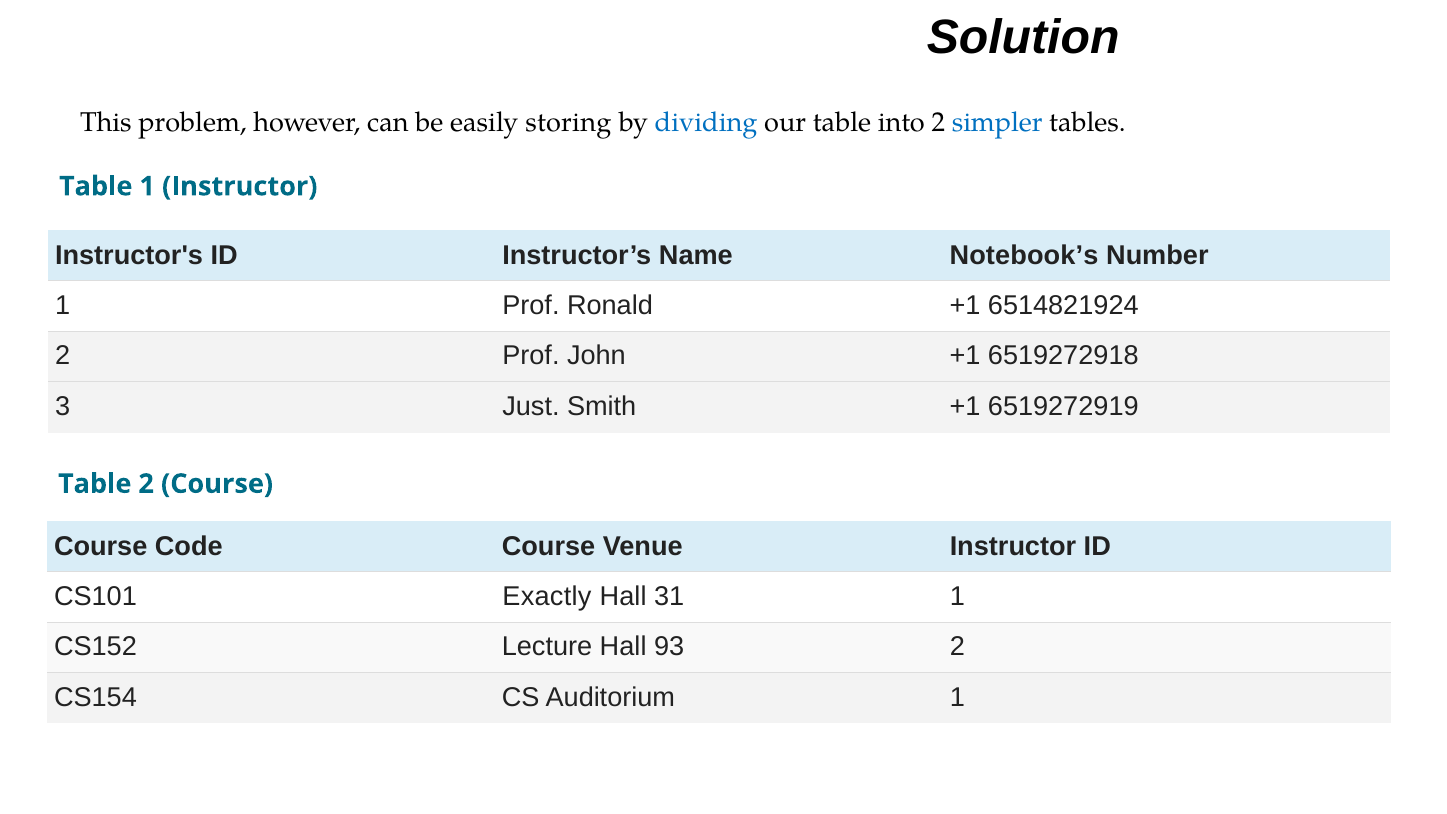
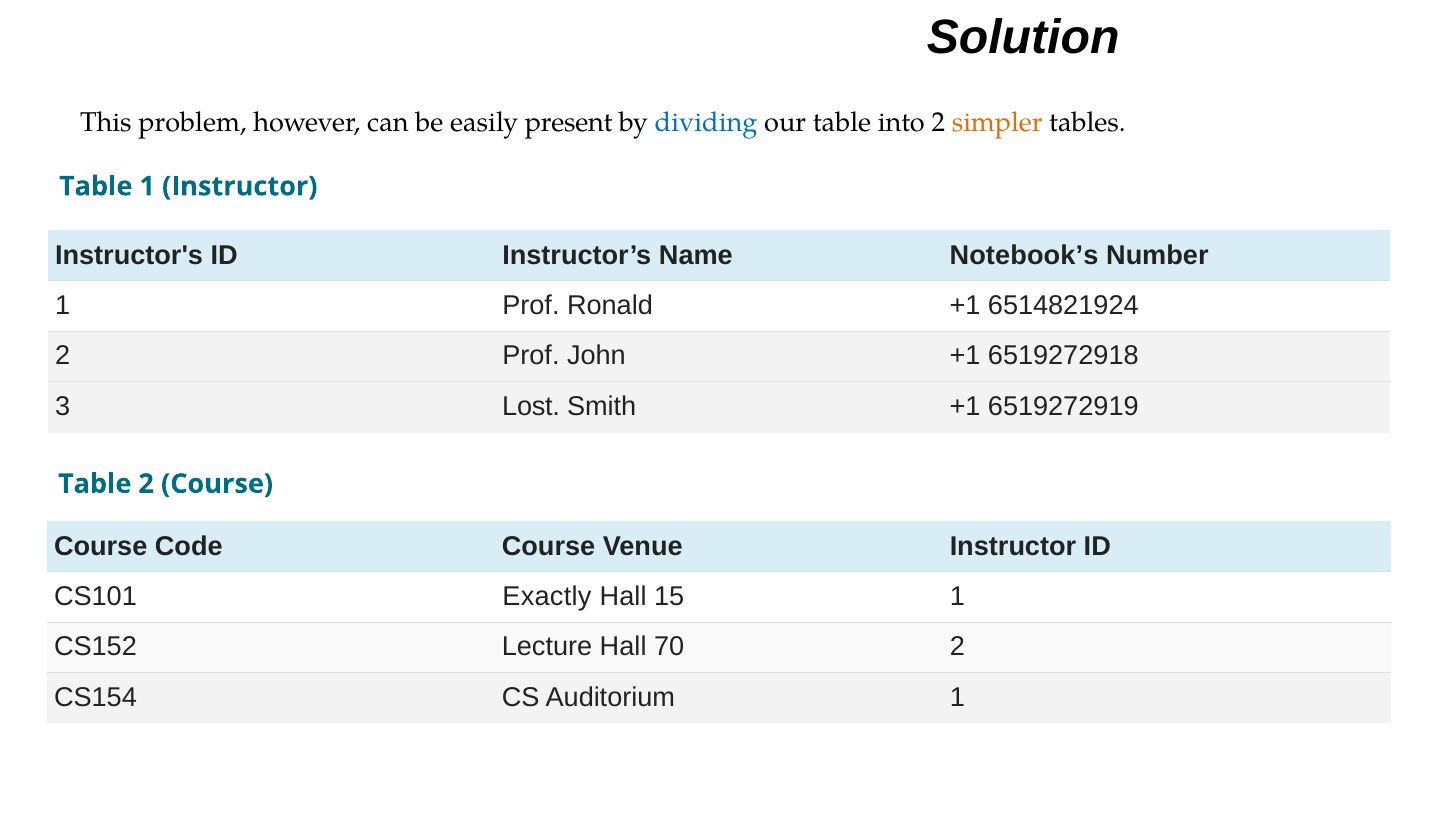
storing: storing -> present
simpler colour: blue -> orange
Just: Just -> Lost
31: 31 -> 15
93: 93 -> 70
